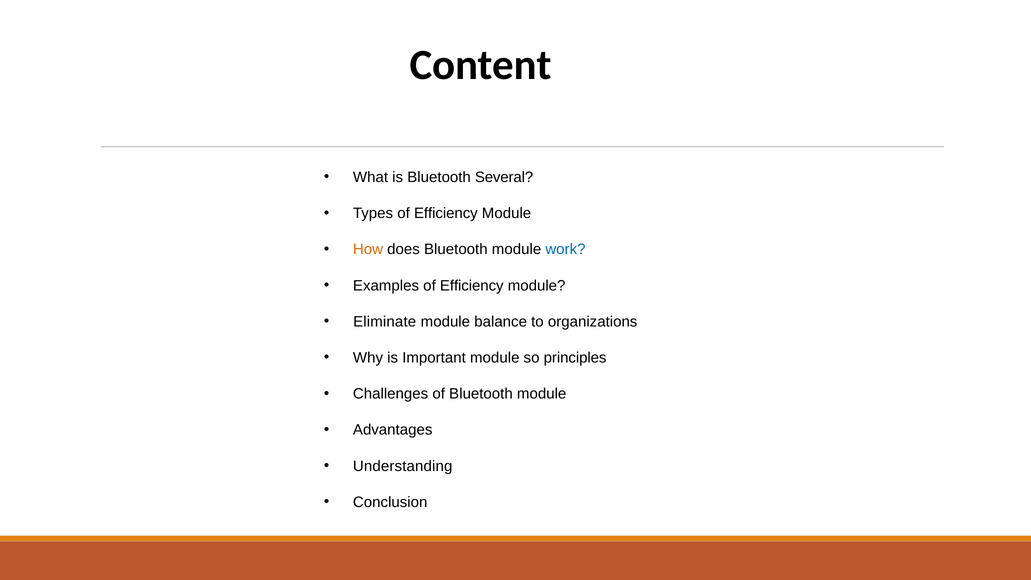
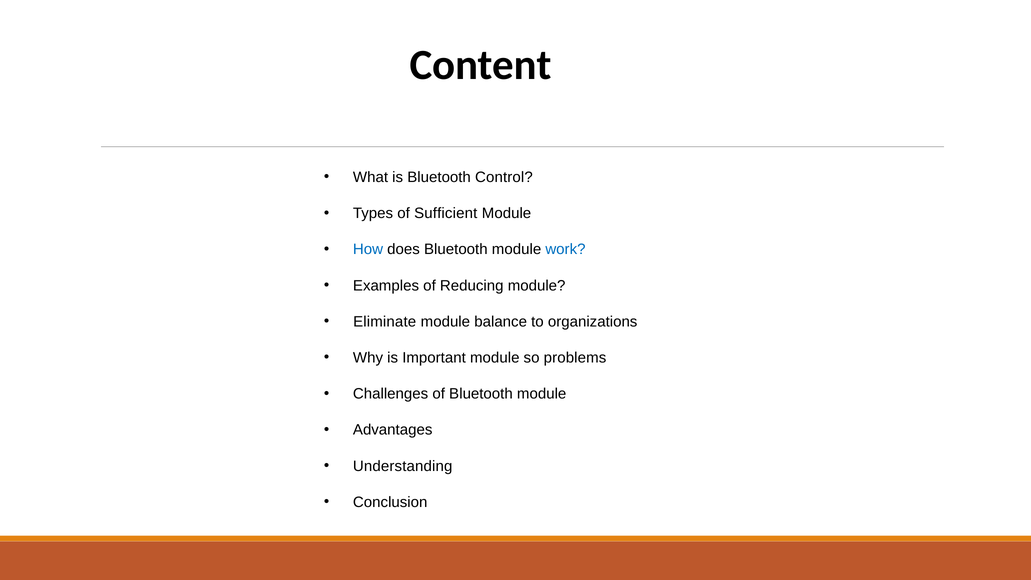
Several: Several -> Control
Types of Efficiency: Efficiency -> Sufficient
How colour: orange -> blue
Examples of Efficiency: Efficiency -> Reducing
principles: principles -> problems
